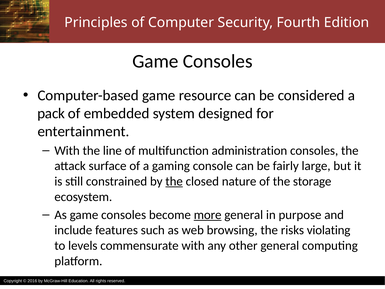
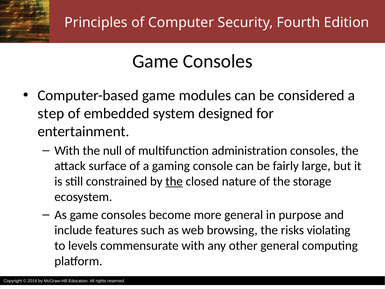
resource: resource -> modules
pack: pack -> step
line: line -> null
more underline: present -> none
